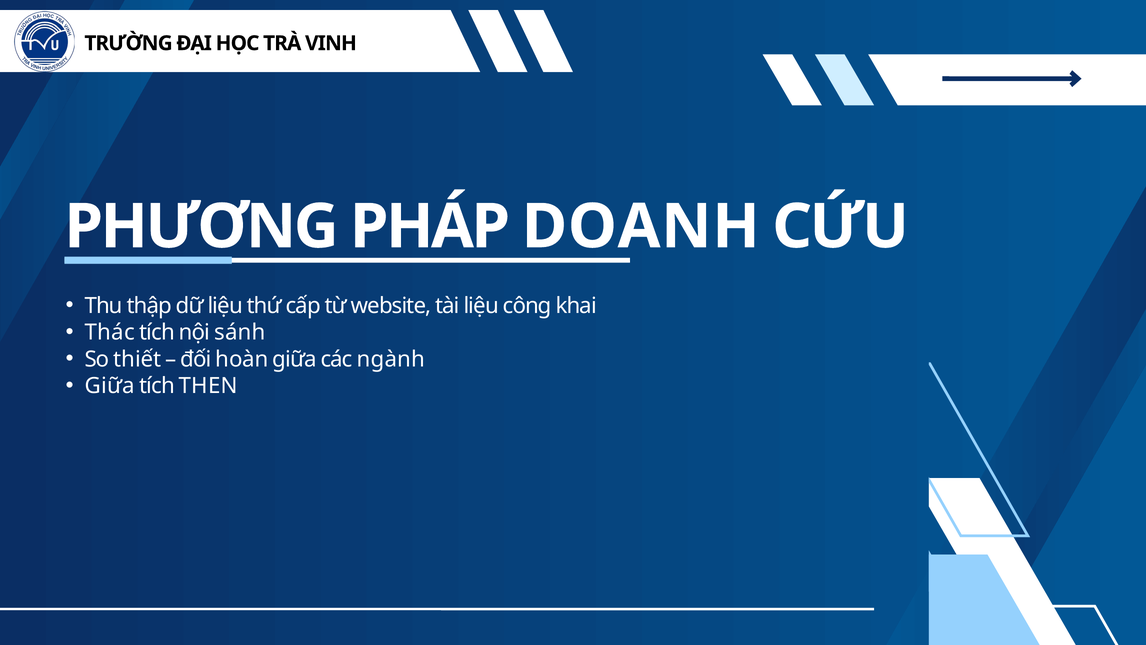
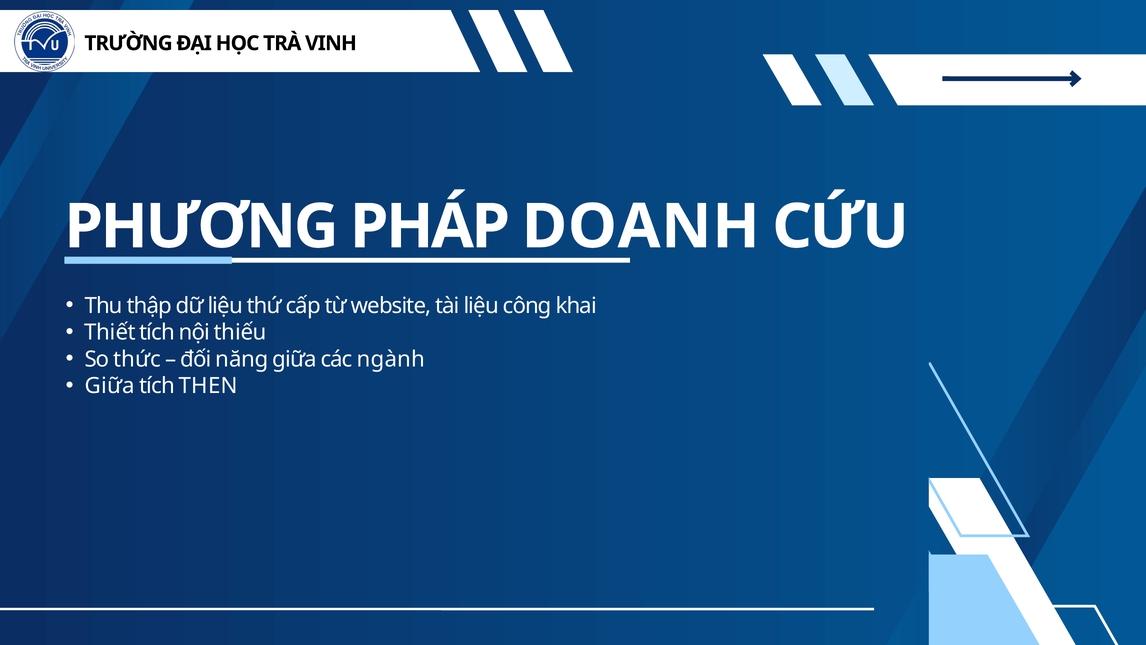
Thác: Thác -> Thiết
sánh: sánh -> thiếu
thiết: thiết -> thức
hoàn: hoàn -> năng
